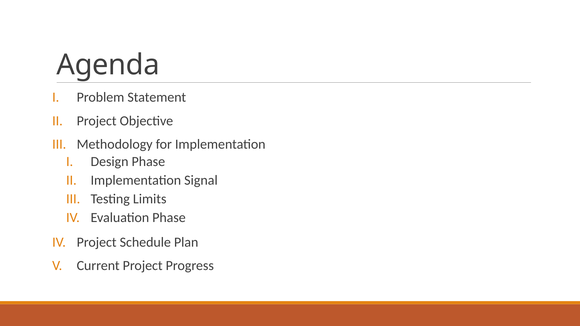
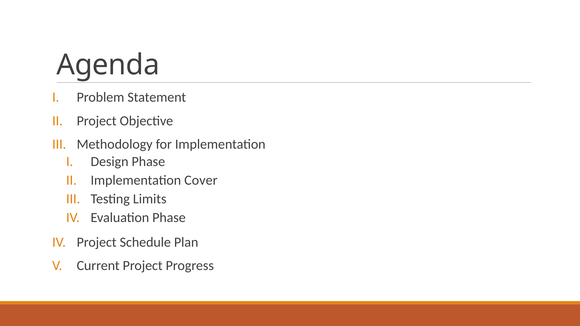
Signal: Signal -> Cover
